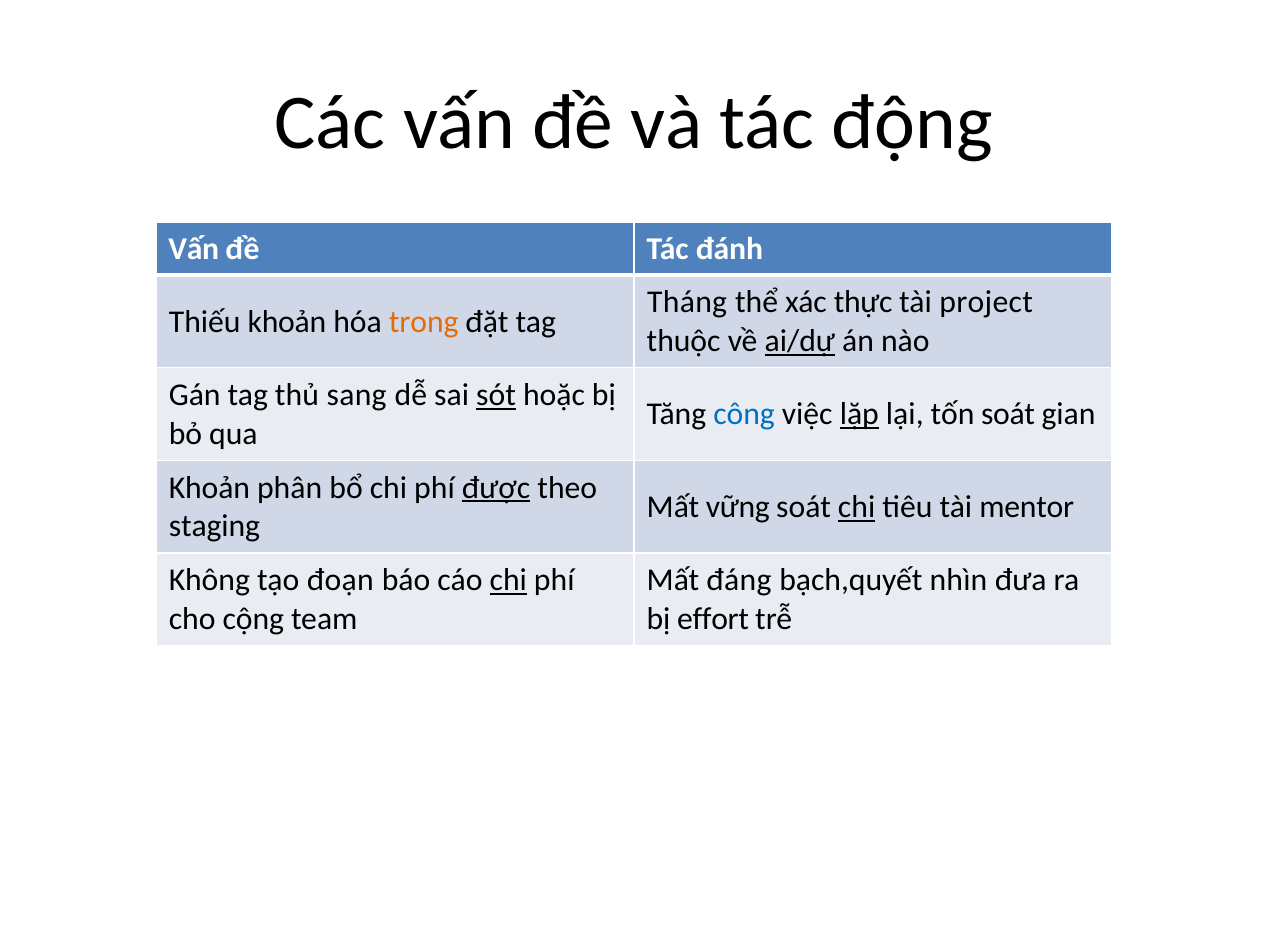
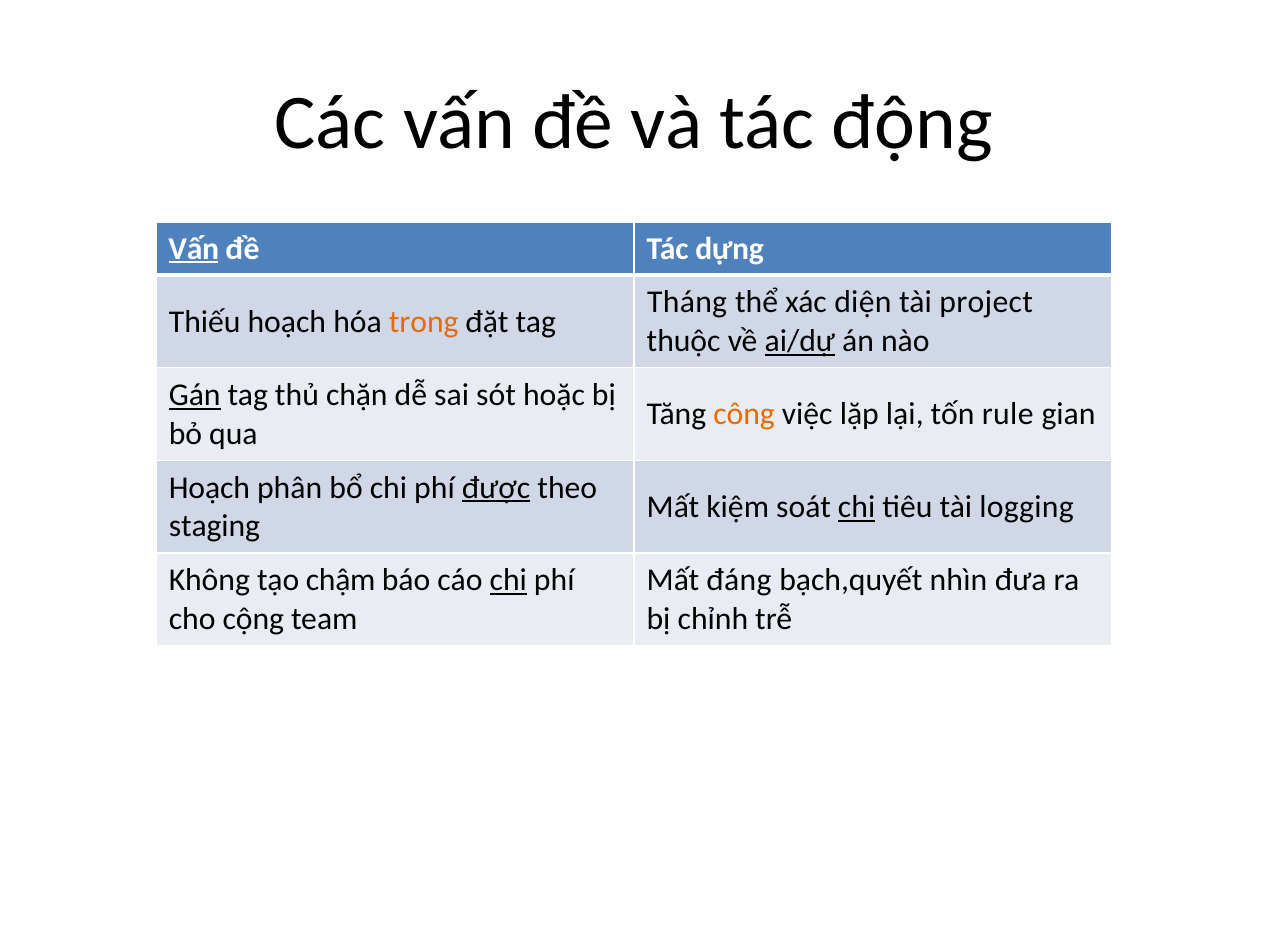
Vấn at (194, 249) underline: none -> present
đánh: đánh -> dựng
thực: thực -> diện
Thiếu khoản: khoản -> hoạch
Gán underline: none -> present
sang: sang -> chặn
sót underline: present -> none
công colour: blue -> orange
lặp underline: present -> none
tốn soát: soát -> rule
Khoản at (209, 488): Khoản -> Hoạch
vững: vững -> kiệm
mentor: mentor -> logging
đoạn: đoạn -> chậm
effort: effort -> chỉnh
